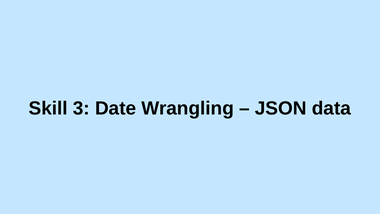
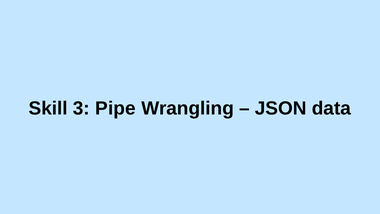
Date: Date -> Pipe
